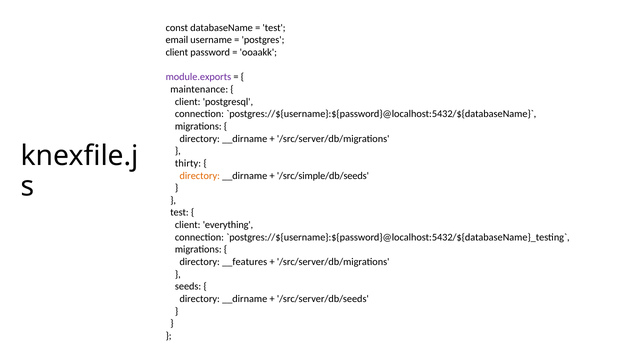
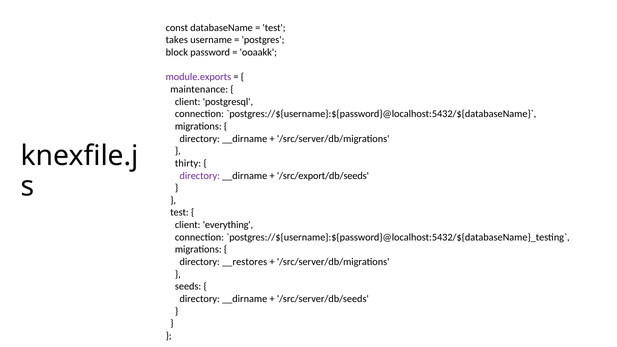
email: email -> takes
client at (177, 52): client -> block
directory at (200, 176) colour: orange -> purple
/src/simple/db/seeds: /src/simple/db/seeds -> /src/export/db/seeds
__features: __features -> __restores
